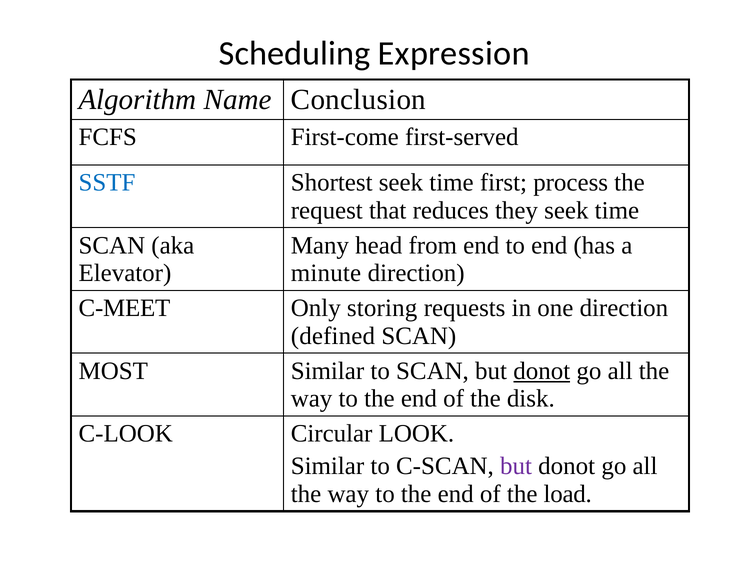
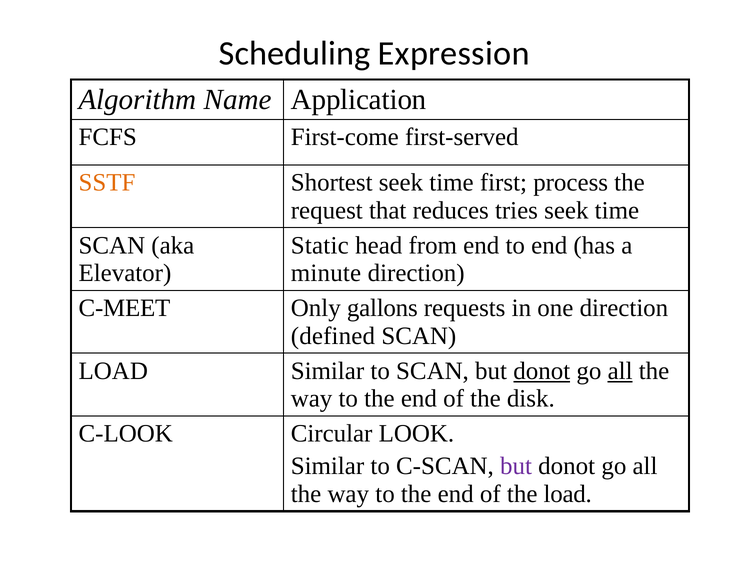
Conclusion: Conclusion -> Application
SSTF colour: blue -> orange
they: they -> tries
Many: Many -> Static
storing: storing -> gallons
MOST at (113, 371): MOST -> LOAD
all at (620, 371) underline: none -> present
